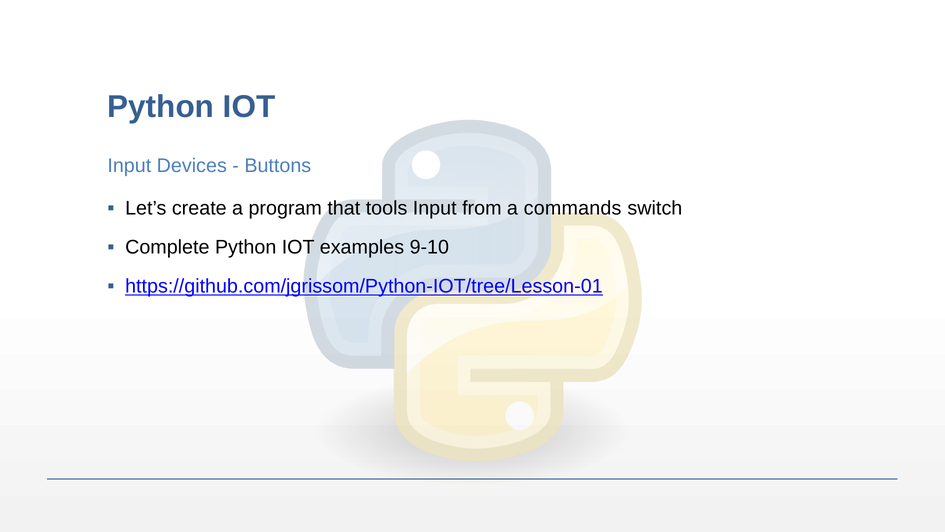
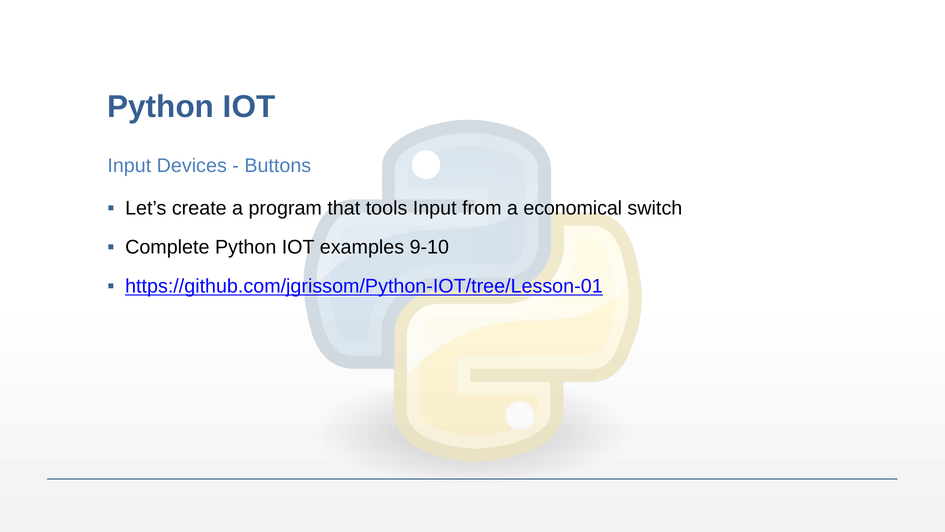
commands: commands -> economical
